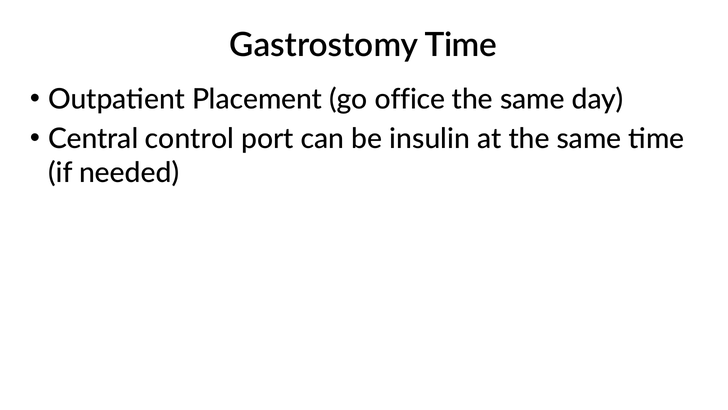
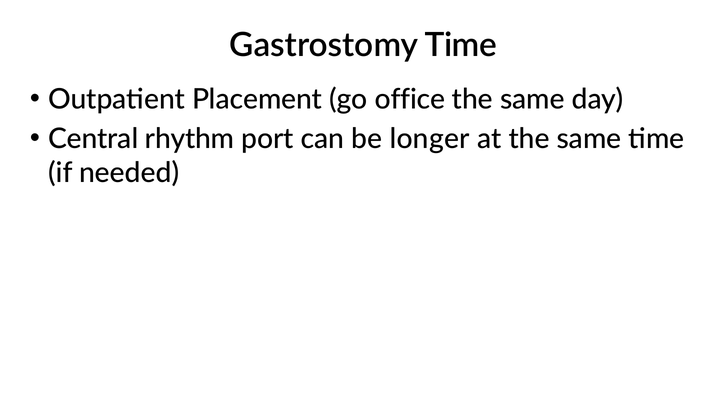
control: control -> rhythm
insulin: insulin -> longer
